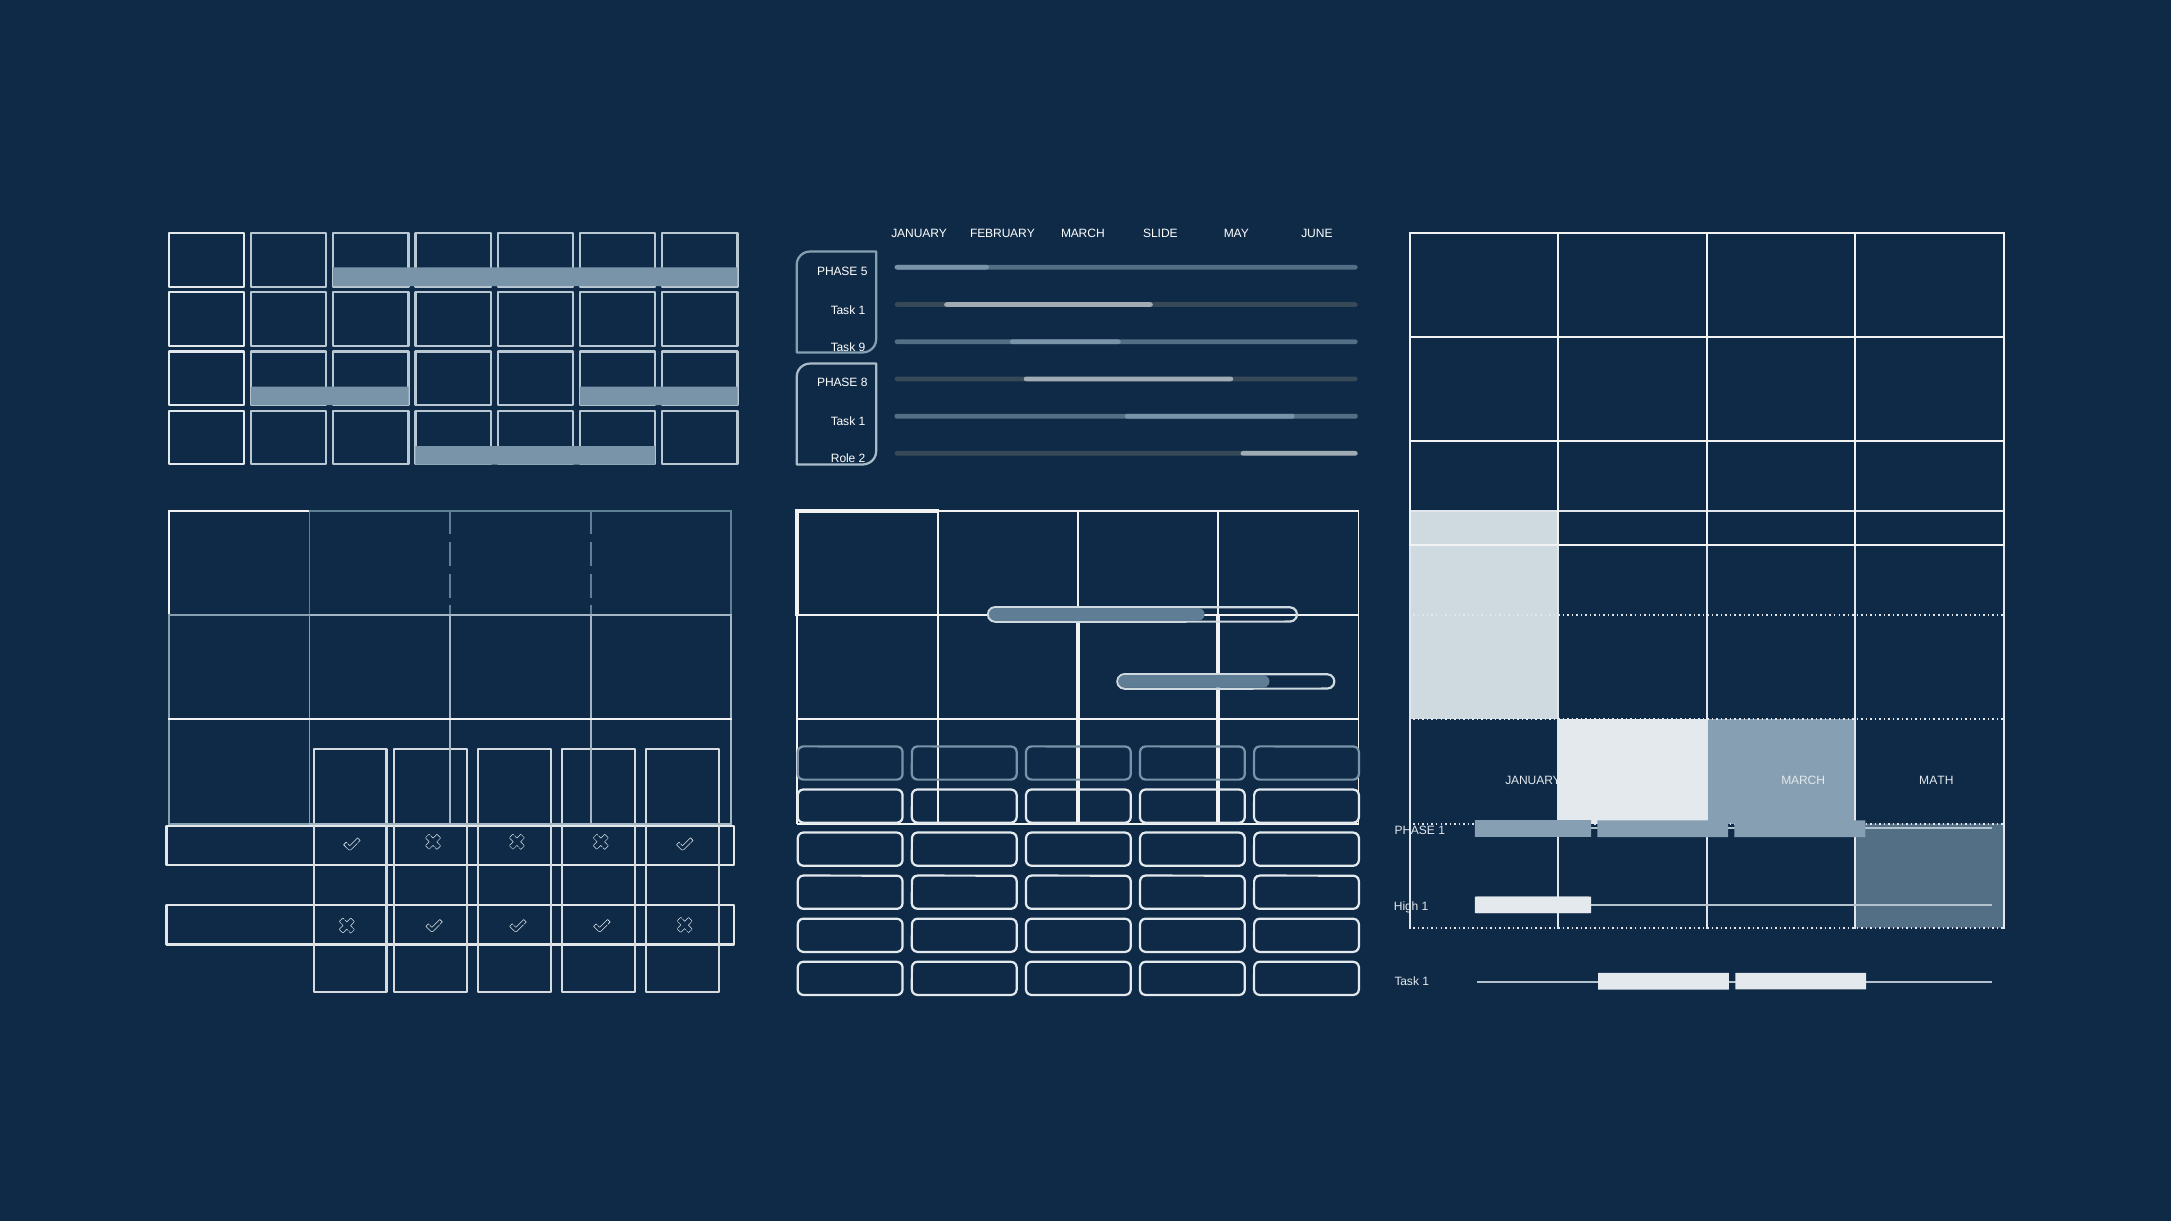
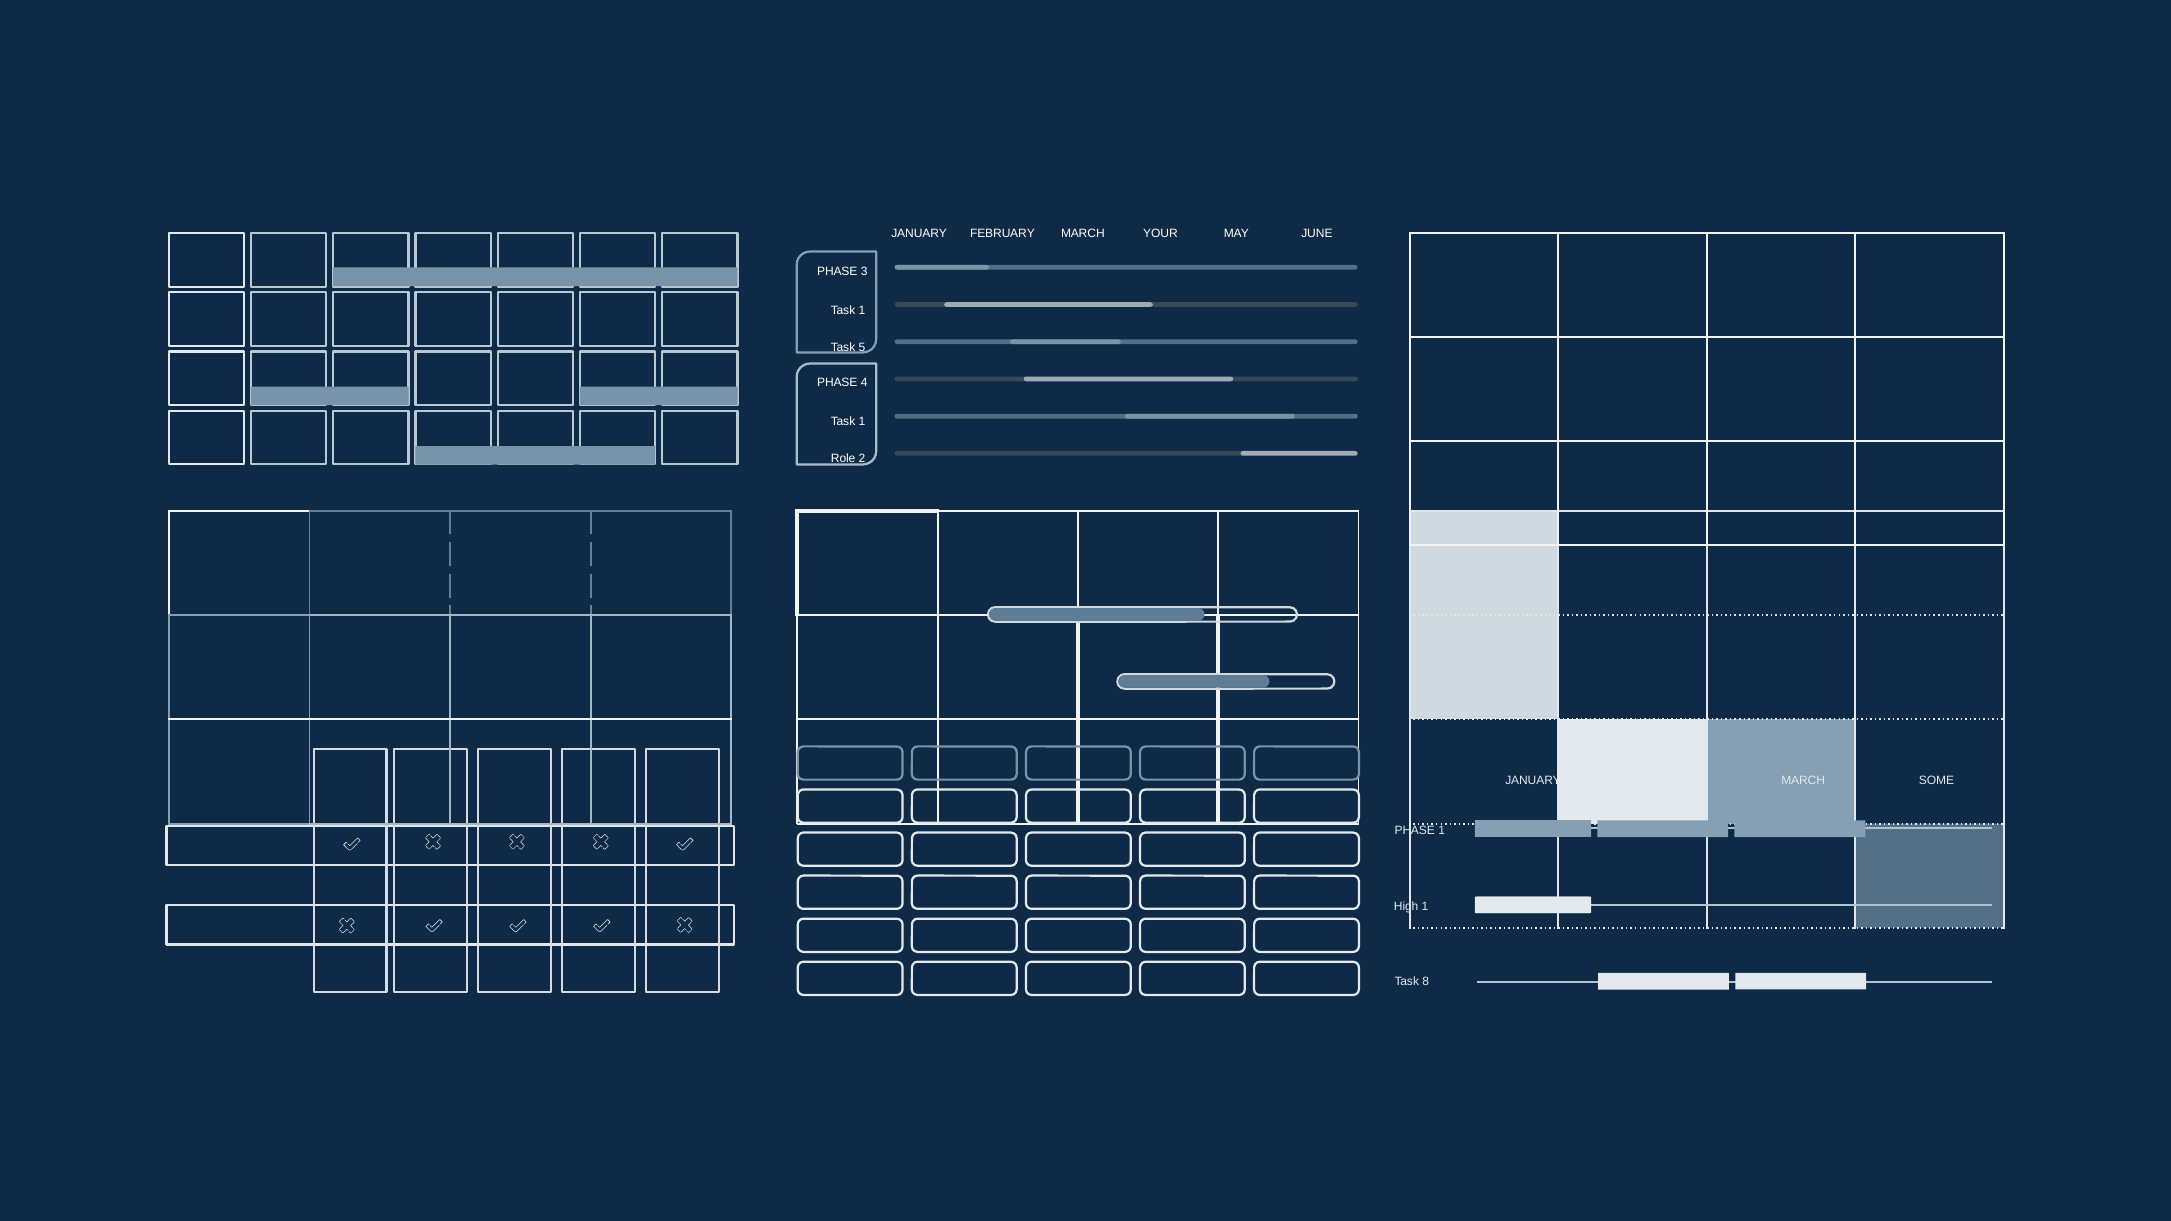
SLIDE: SLIDE -> YOUR
5: 5 -> 3
9: 9 -> 5
8: 8 -> 4
MATH: MATH -> SOME
1 at (1426, 982): 1 -> 8
